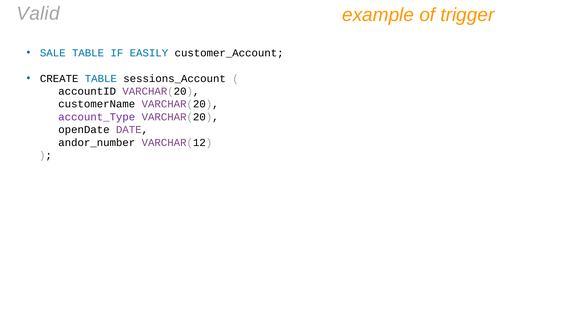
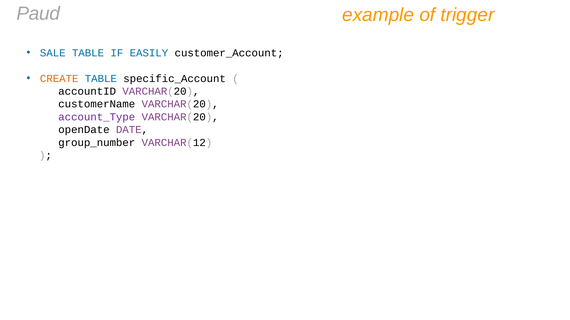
Valid: Valid -> Paud
CREATE colour: black -> orange
sessions_Account: sessions_Account -> specific_Account
andor_number: andor_number -> group_number
